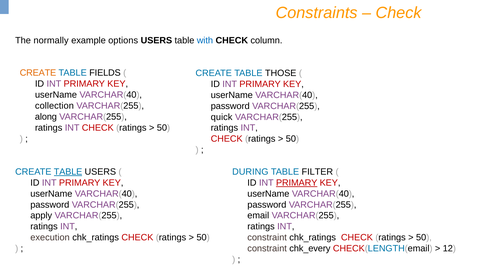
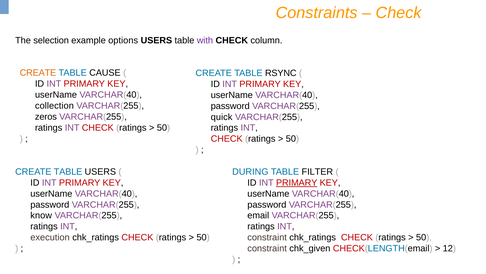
normally: normally -> selection
with colour: blue -> purple
FIELDS: FIELDS -> CAUSE
THOSE: THOSE -> RSYNC
along: along -> zeros
TABLE at (68, 171) underline: present -> none
apply: apply -> know
chk_every: chk_every -> chk_given
